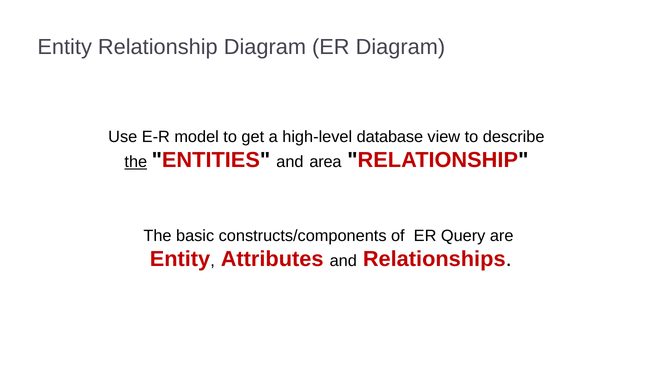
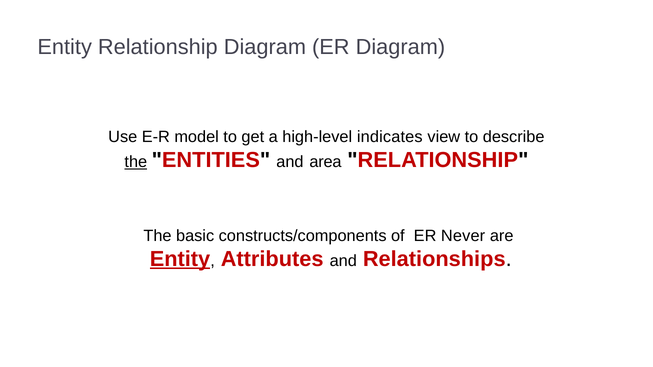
database: database -> indicates
Query: Query -> Never
Entity at (180, 259) underline: none -> present
